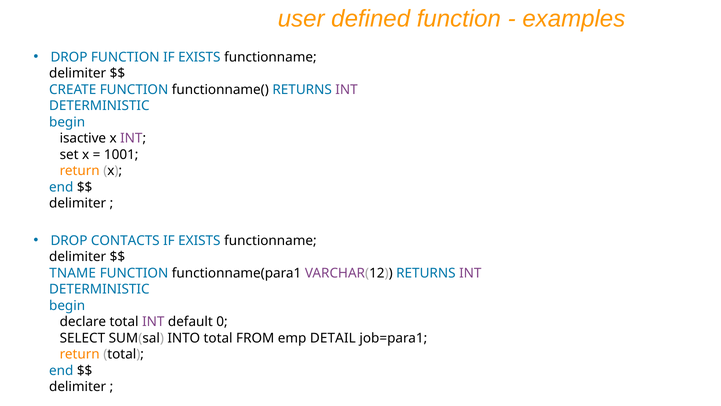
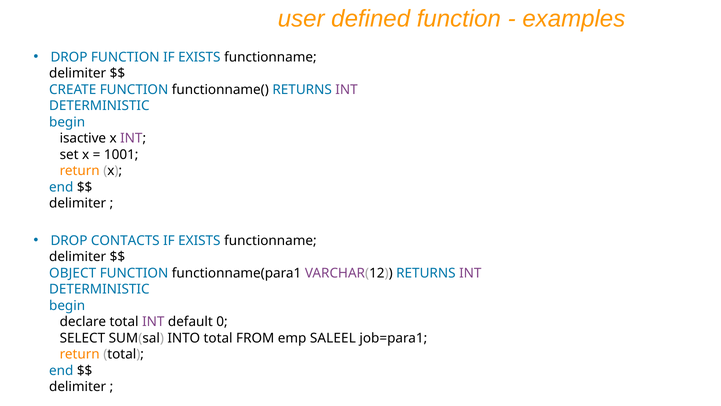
TNAME: TNAME -> OBJECT
DETAIL: DETAIL -> SALEEL
